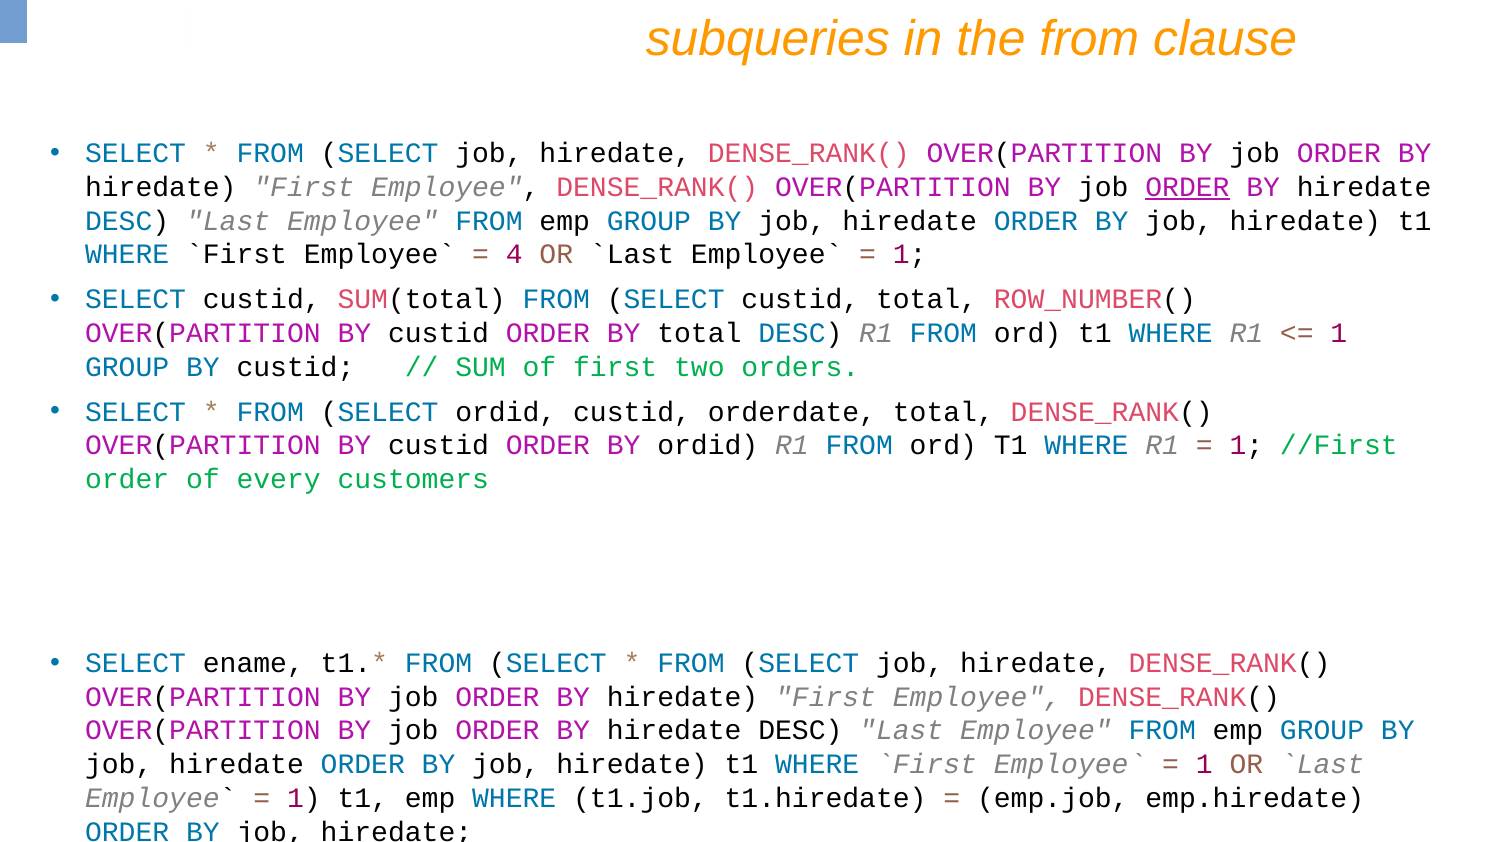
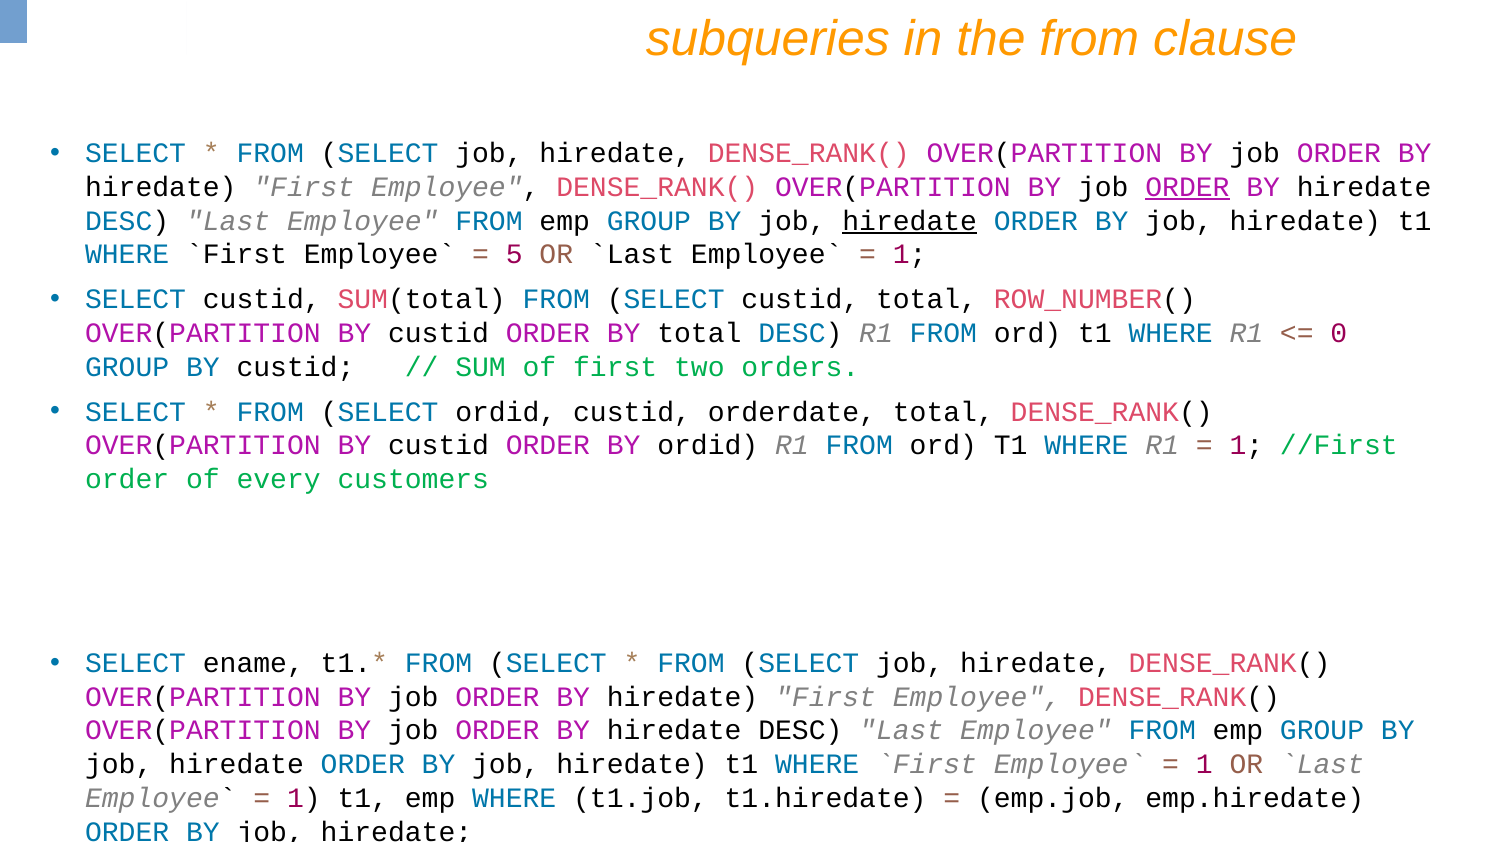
hiredate at (910, 221) underline: none -> present
4: 4 -> 5
1 at (1339, 333): 1 -> 0
